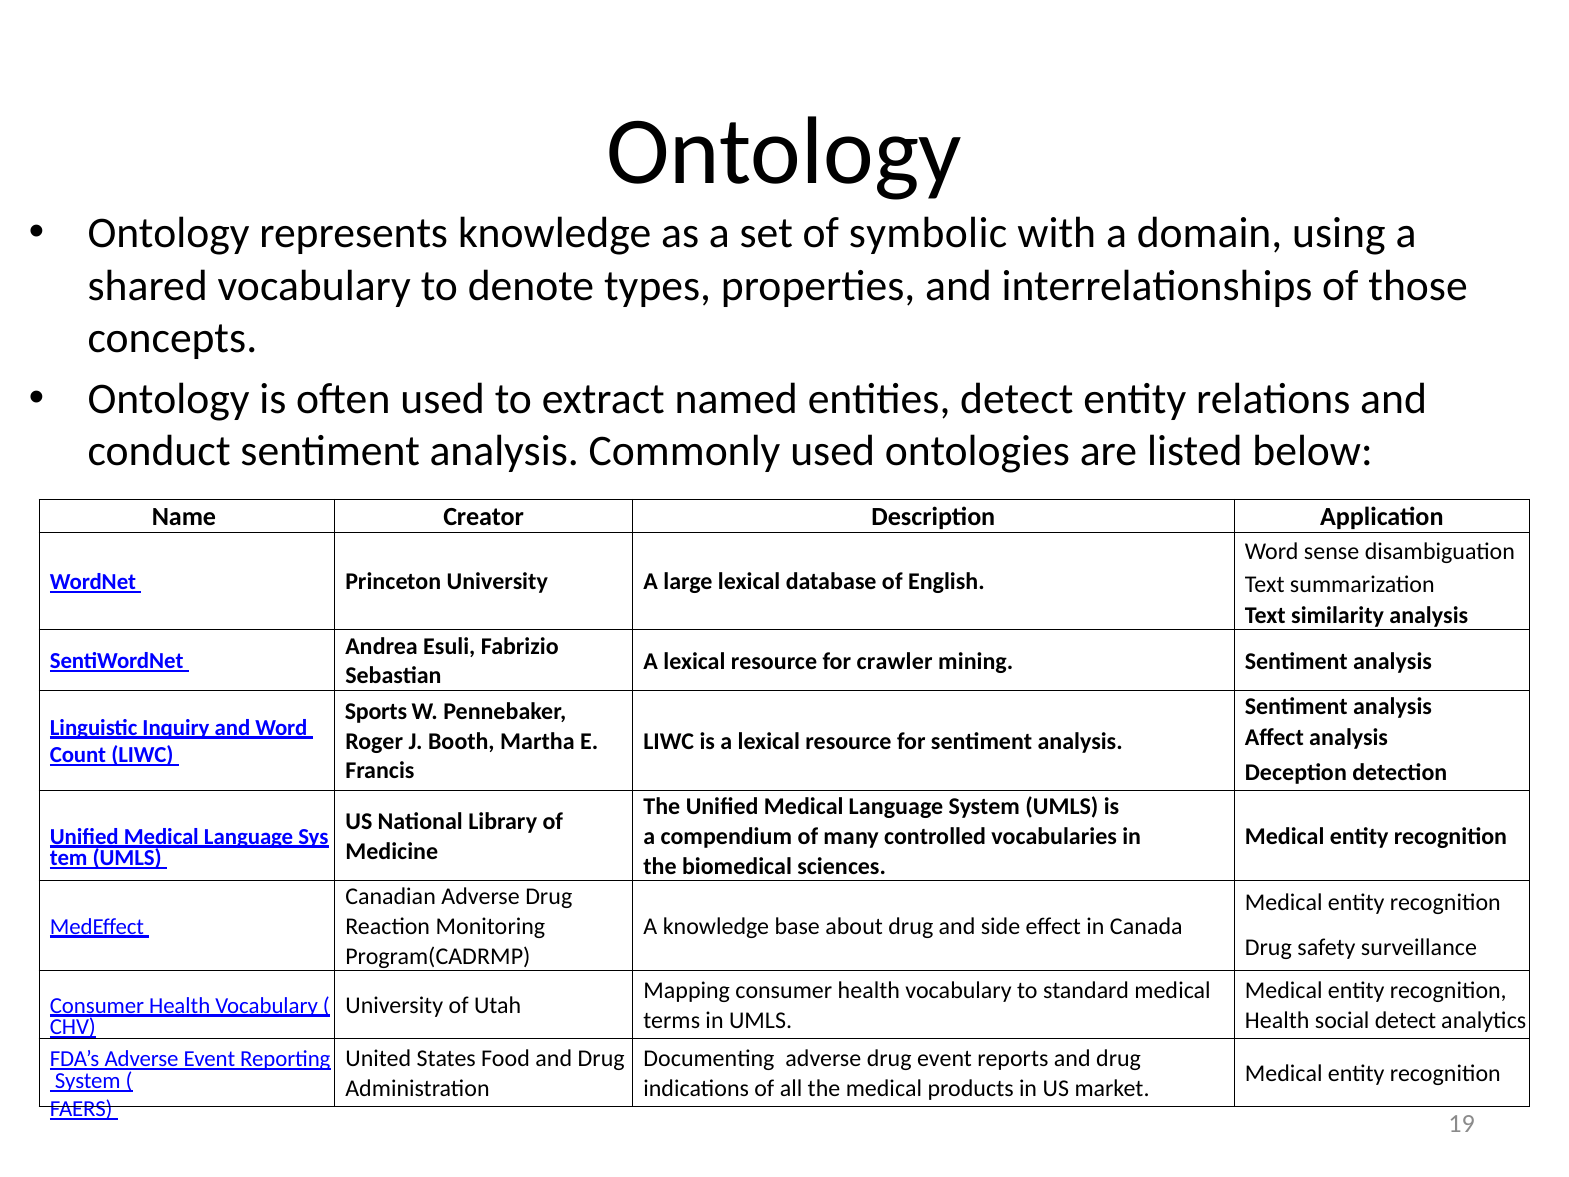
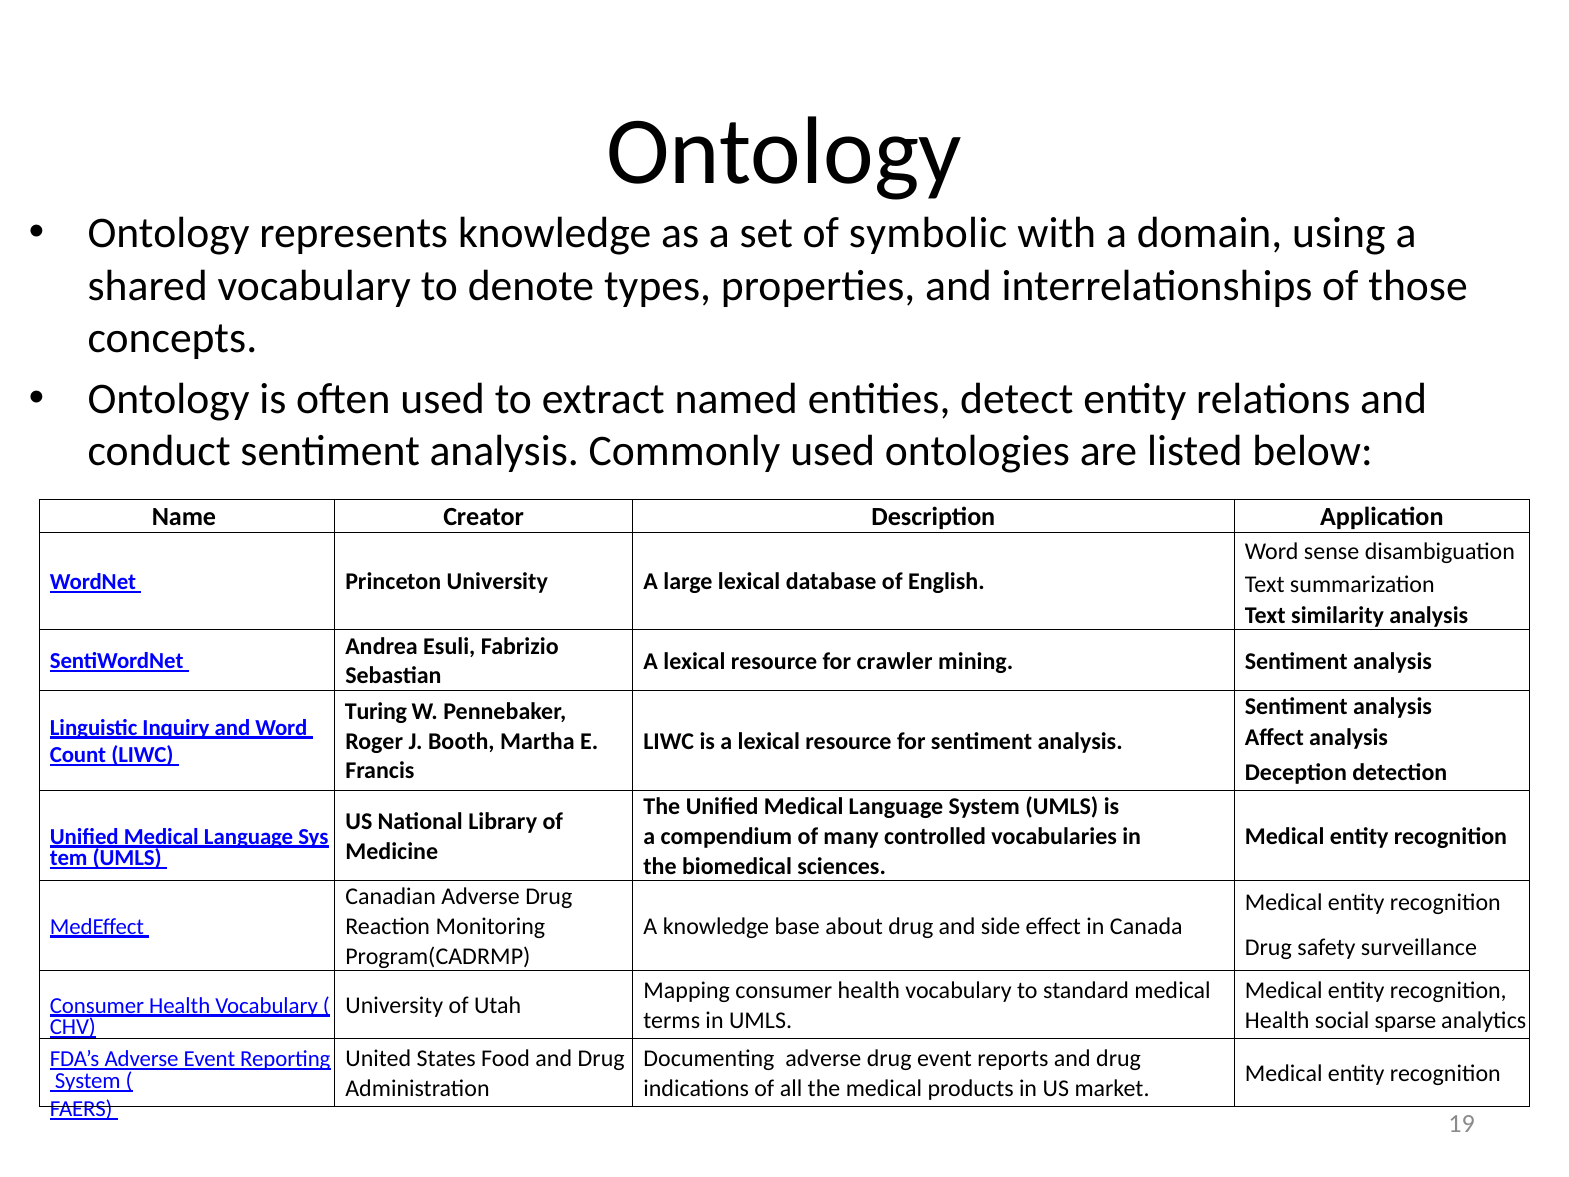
Sports: Sports -> Turing
social detect: detect -> sparse
